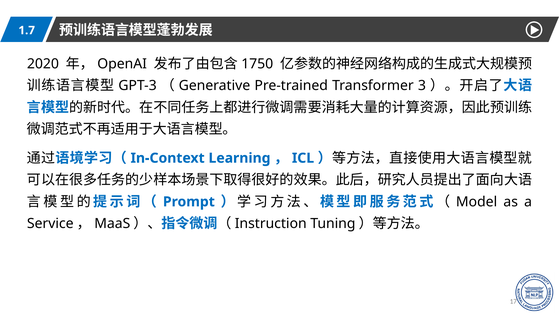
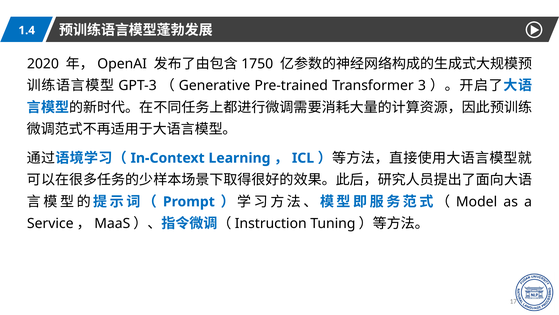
1.7: 1.7 -> 1.4
